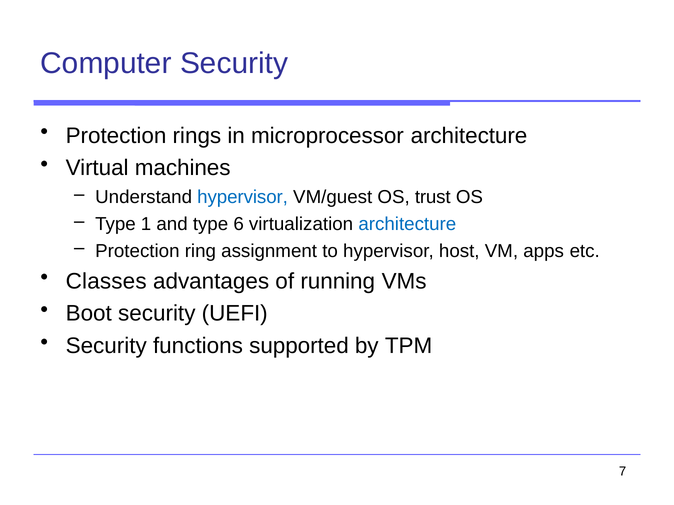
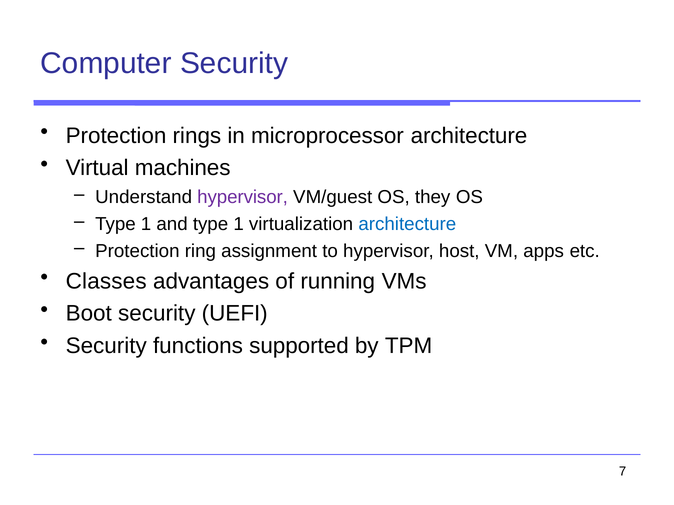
hypervisor at (243, 197) colour: blue -> purple
trust: trust -> they
and type 6: 6 -> 1
